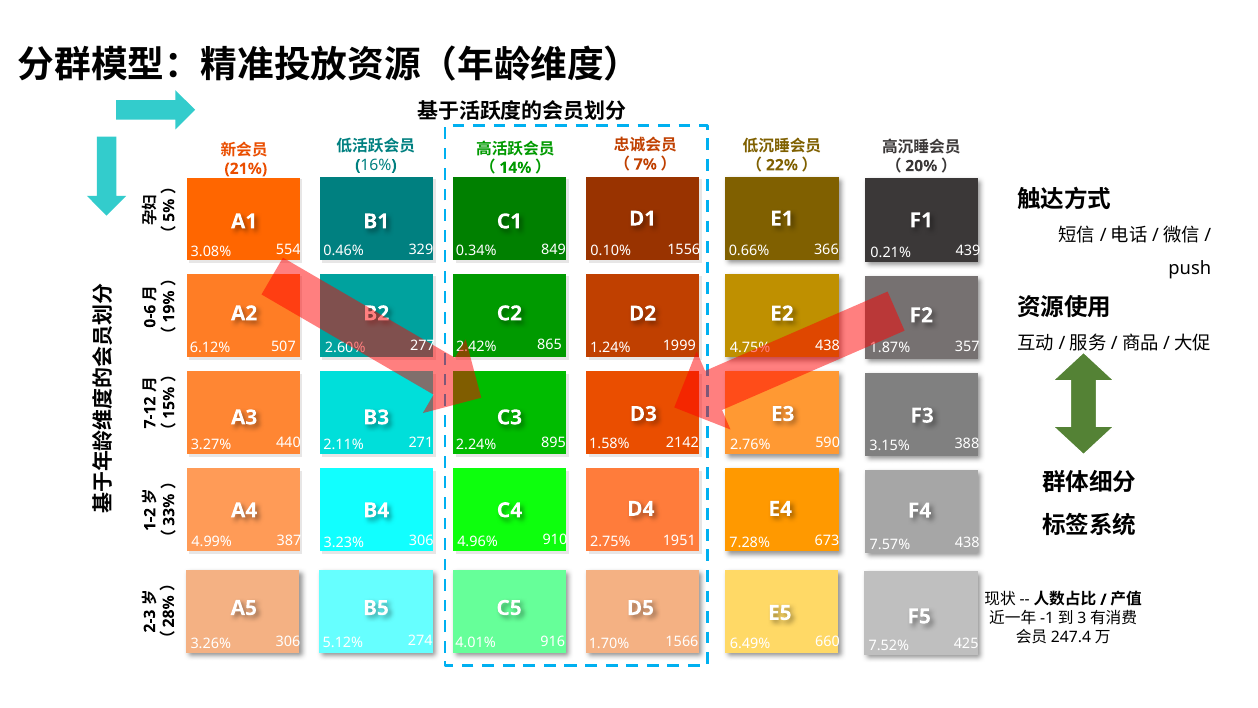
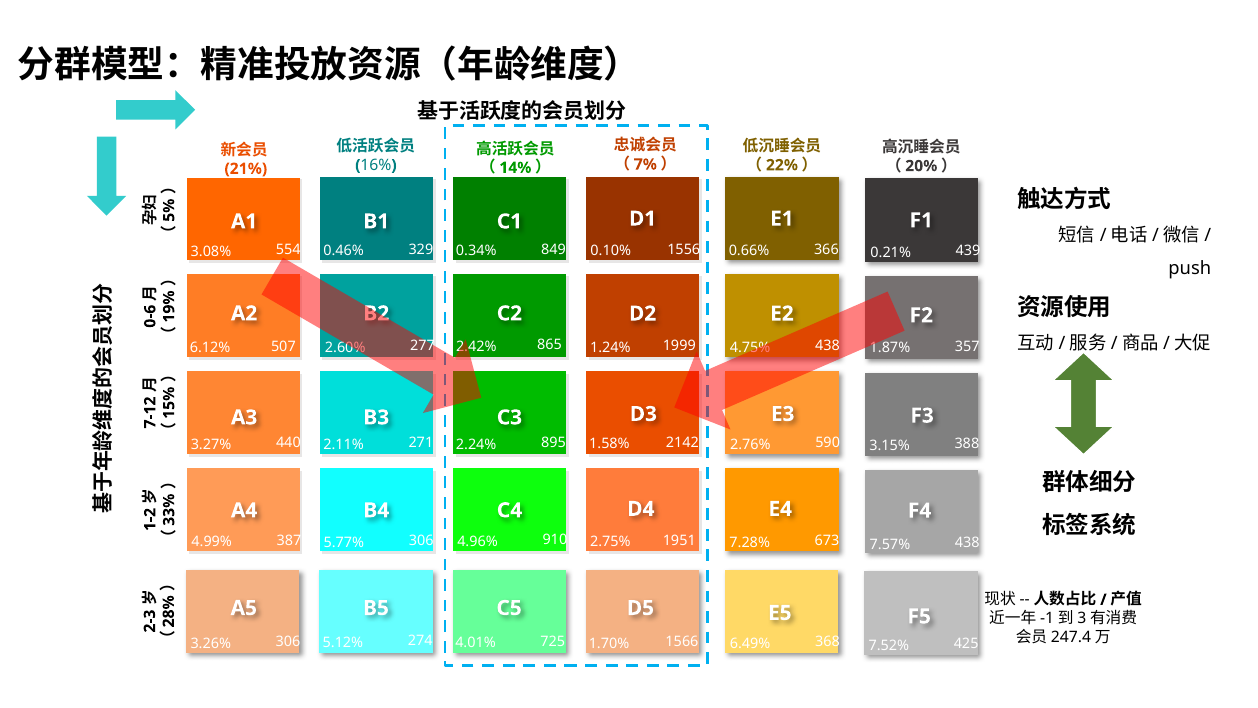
3.23%: 3.23% -> 5.77%
916: 916 -> 725
660: 660 -> 368
